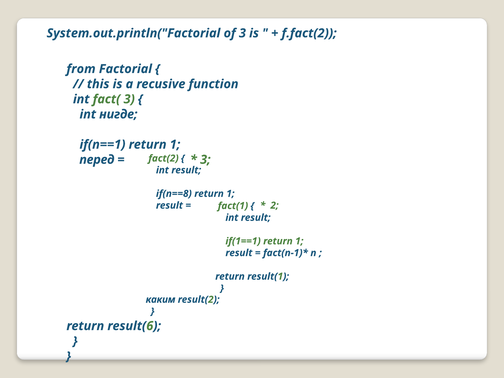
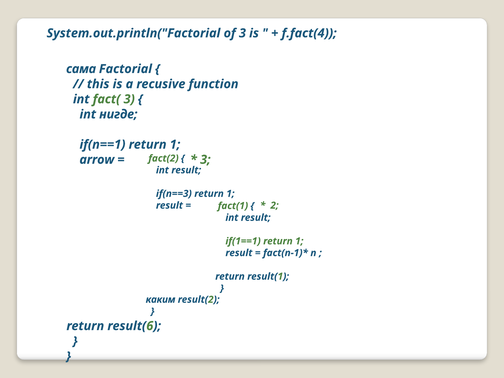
f.fact(2: f.fact(2 -> f.fact(4
from: from -> сама
перед: перед -> arrow
if(n==8: if(n==8 -> if(n==3
